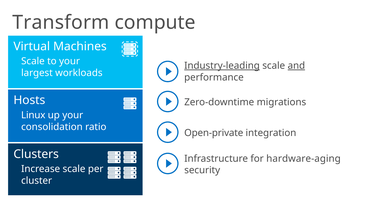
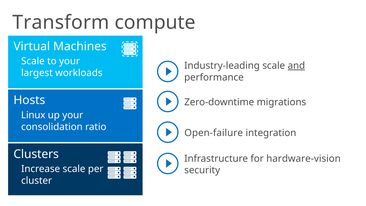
Industry-leading underline: present -> none
Open-private: Open-private -> Open-failure
hardware-aging: hardware-aging -> hardware-vision
